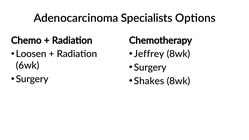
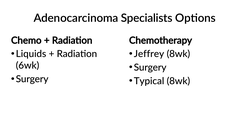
Loosen: Loosen -> Liquids
Shakes: Shakes -> Typical
